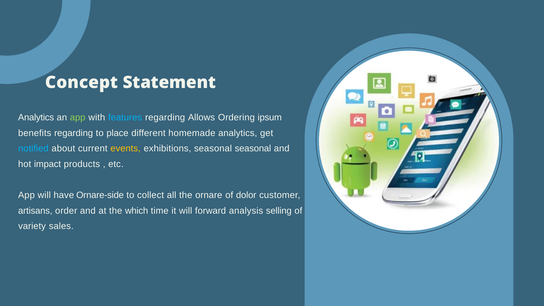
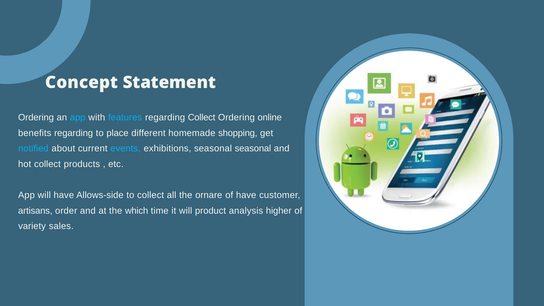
Analytics at (36, 118): Analytics -> Ordering
app at (78, 118) colour: light green -> light blue
regarding Allows: Allows -> Collect
ipsum: ipsum -> online
homemade analytics: analytics -> shopping
events colour: yellow -> light blue
hot impact: impact -> collect
Ornare-side: Ornare-side -> Allows-side
of dolor: dolor -> have
forward: forward -> product
selling: selling -> higher
